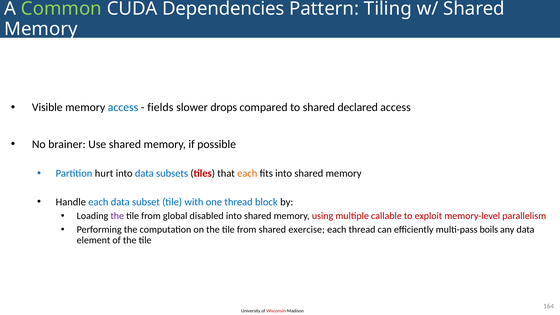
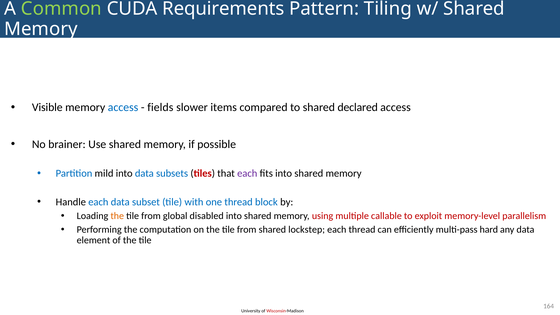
Dependencies: Dependencies -> Requirements
drops: drops -> items
hurt: hurt -> mild
each at (247, 173) colour: orange -> purple
the at (117, 216) colour: purple -> orange
exercise: exercise -> lockstep
boils: boils -> hard
